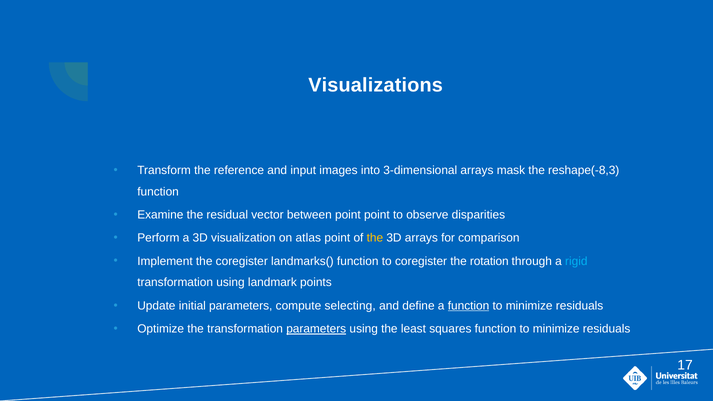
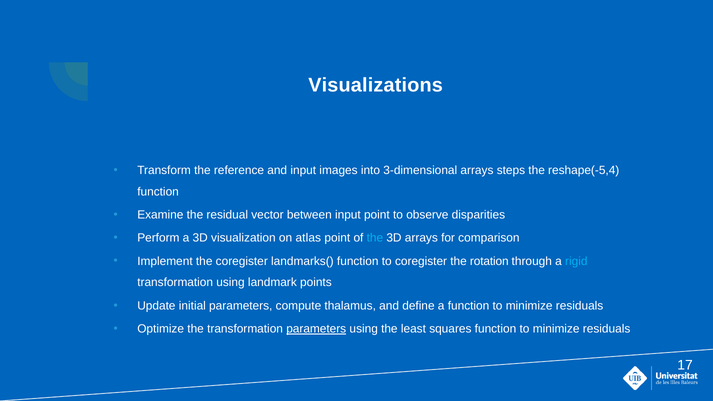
mask: mask -> steps
reshape(-8,3: reshape(-8,3 -> reshape(-5,4
between point: point -> input
the at (375, 238) colour: yellow -> light blue
selecting: selecting -> thalamus
function at (469, 306) underline: present -> none
